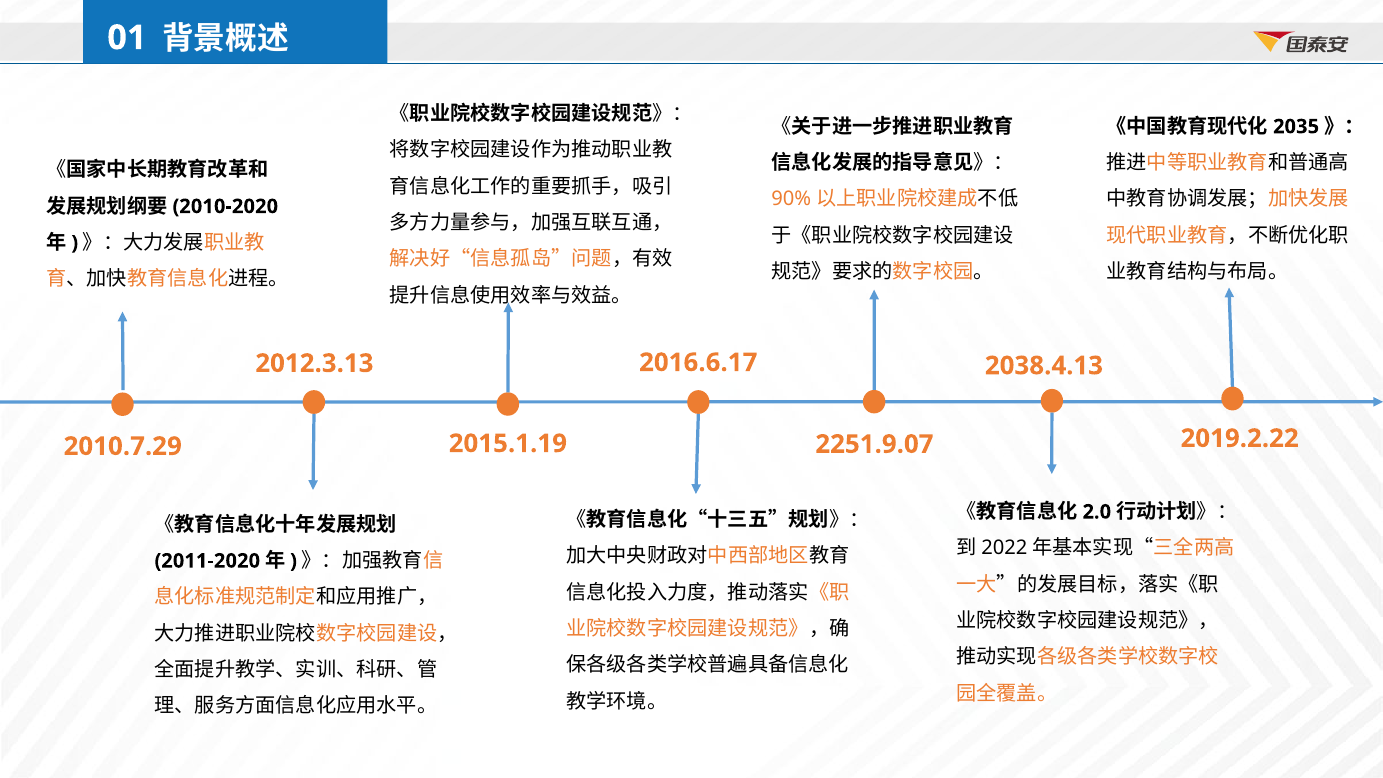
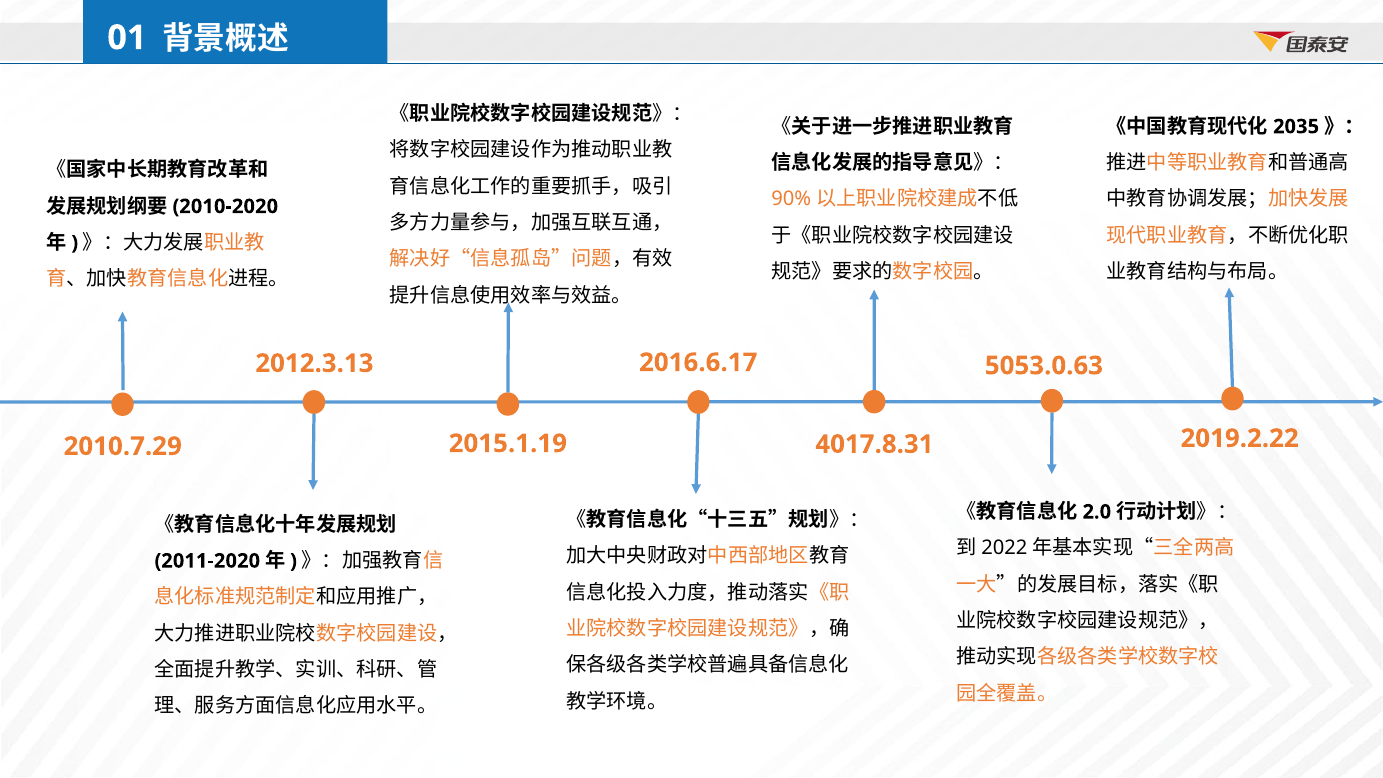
2038.4.13: 2038.4.13 -> 5053.0.63
2251.9.07: 2251.9.07 -> 4017.8.31
